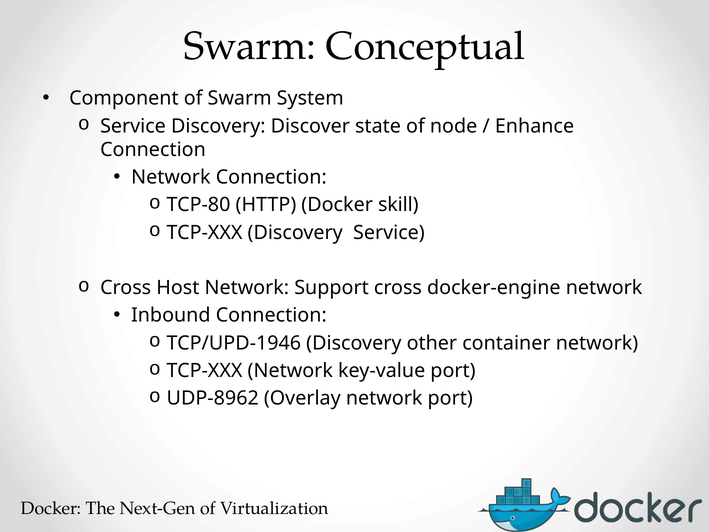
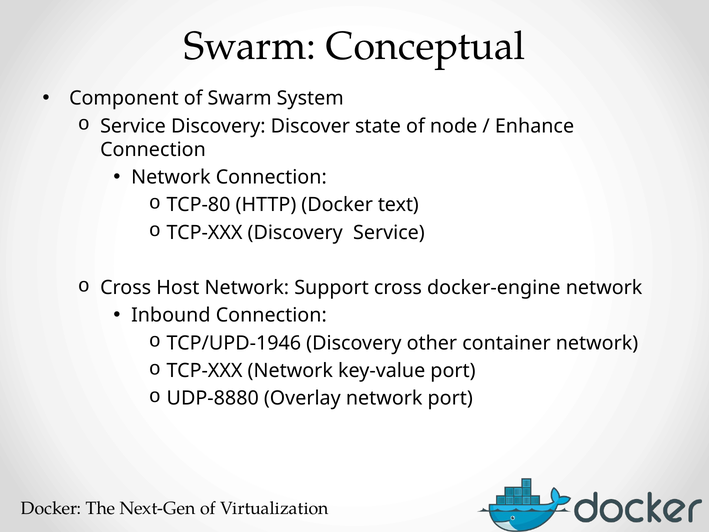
skill: skill -> text
UDP-8962: UDP-8962 -> UDP-8880
